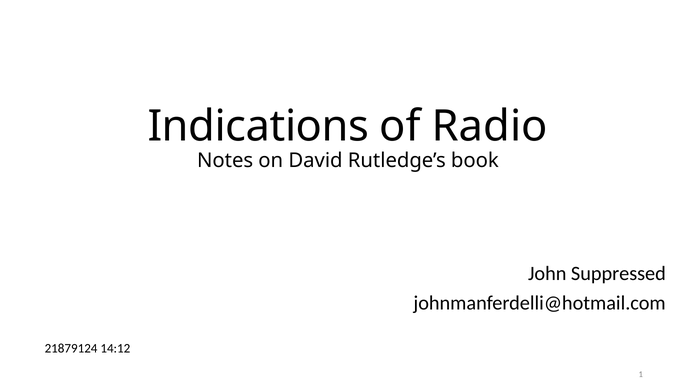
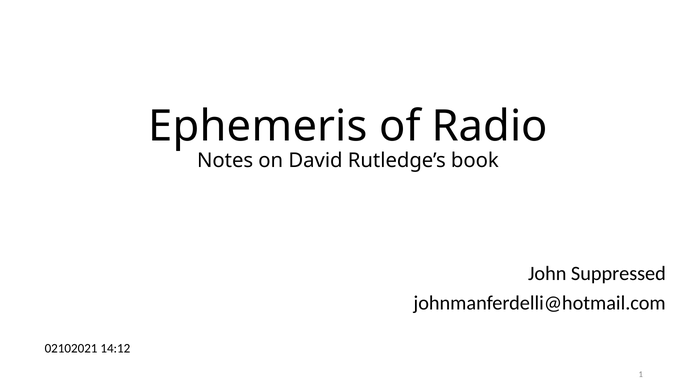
Indications: Indications -> Ephemeris
21879124: 21879124 -> 02102021
